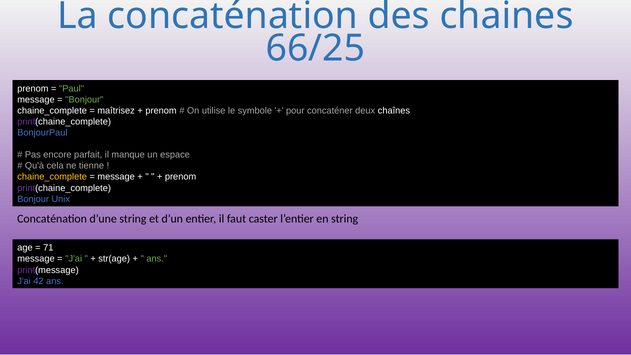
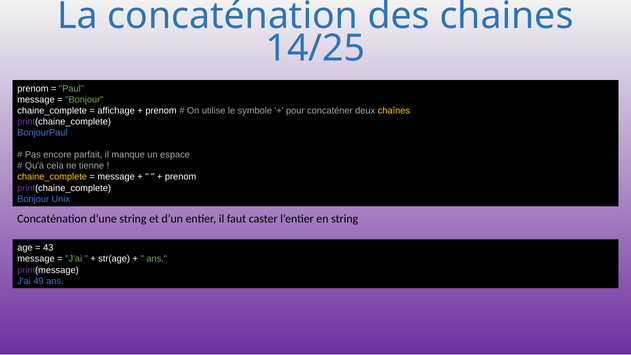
66/25: 66/25 -> 14/25
maîtrisez: maîtrisez -> affichage
chaînes colour: white -> yellow
71: 71 -> 43
42: 42 -> 49
